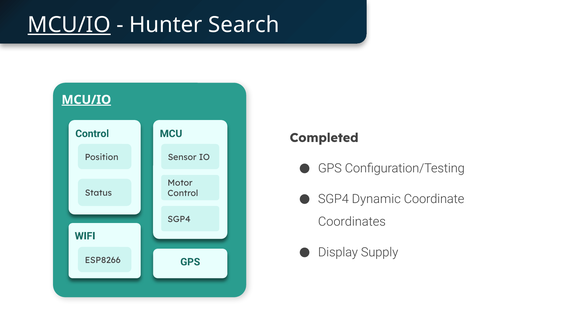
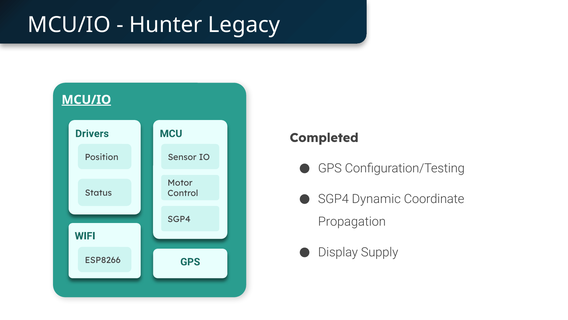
MCU/IO at (69, 25) underline: present -> none
Search: Search -> Legacy
Control at (92, 133): Control -> Drivers
Coordinates: Coordinates -> Propagation
